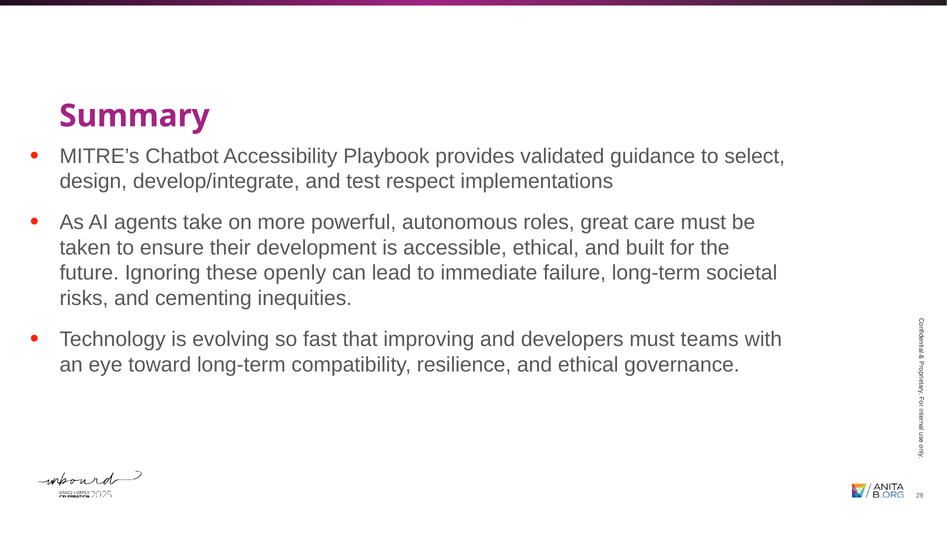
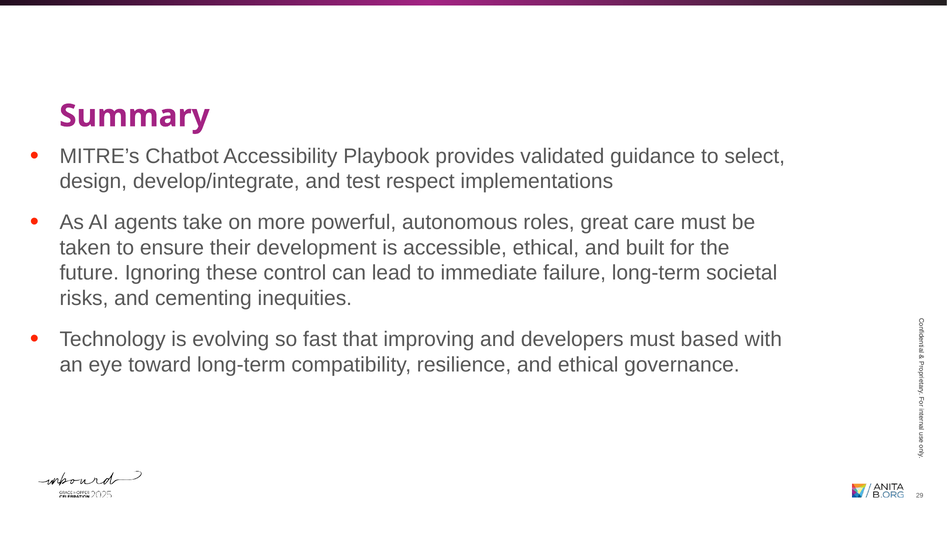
openly: openly -> control
teams: teams -> based
